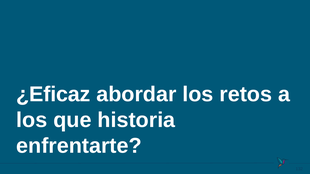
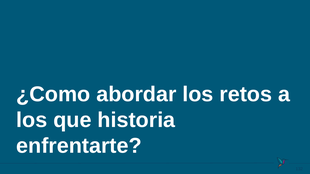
¿Eficaz: ¿Eficaz -> ¿Como
